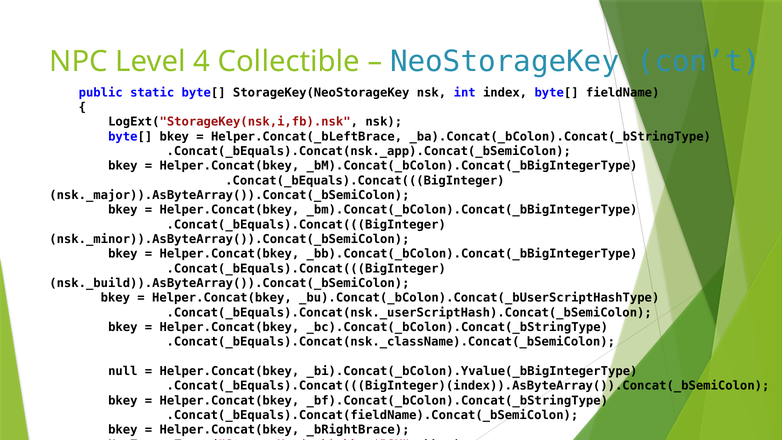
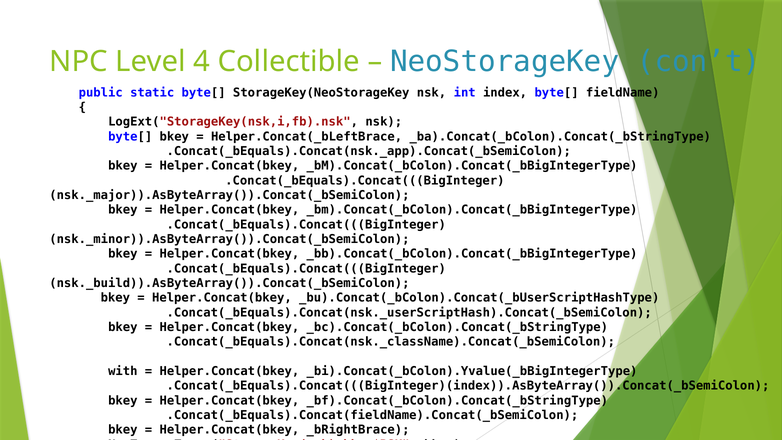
null: null -> with
